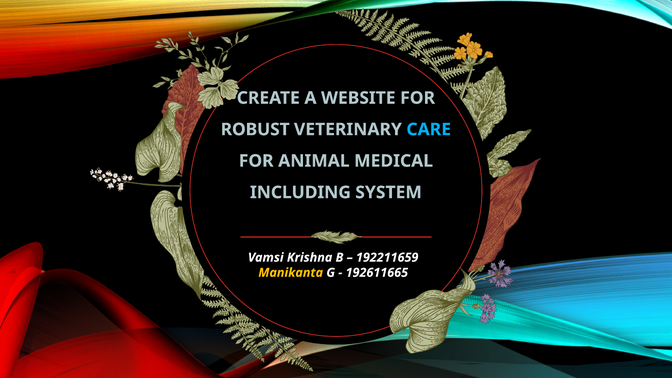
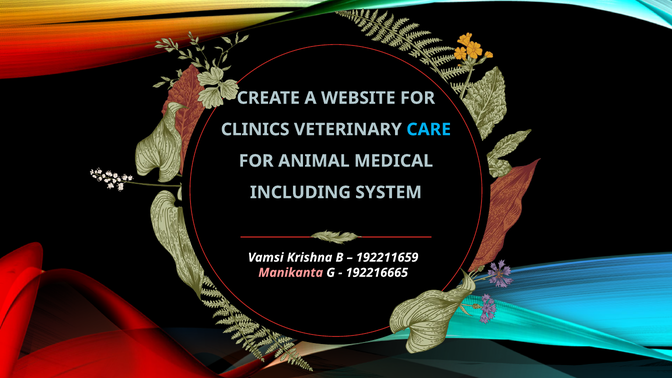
ROBUST: ROBUST -> CLINICS
Manikanta colour: yellow -> pink
192611665: 192611665 -> 192216665
